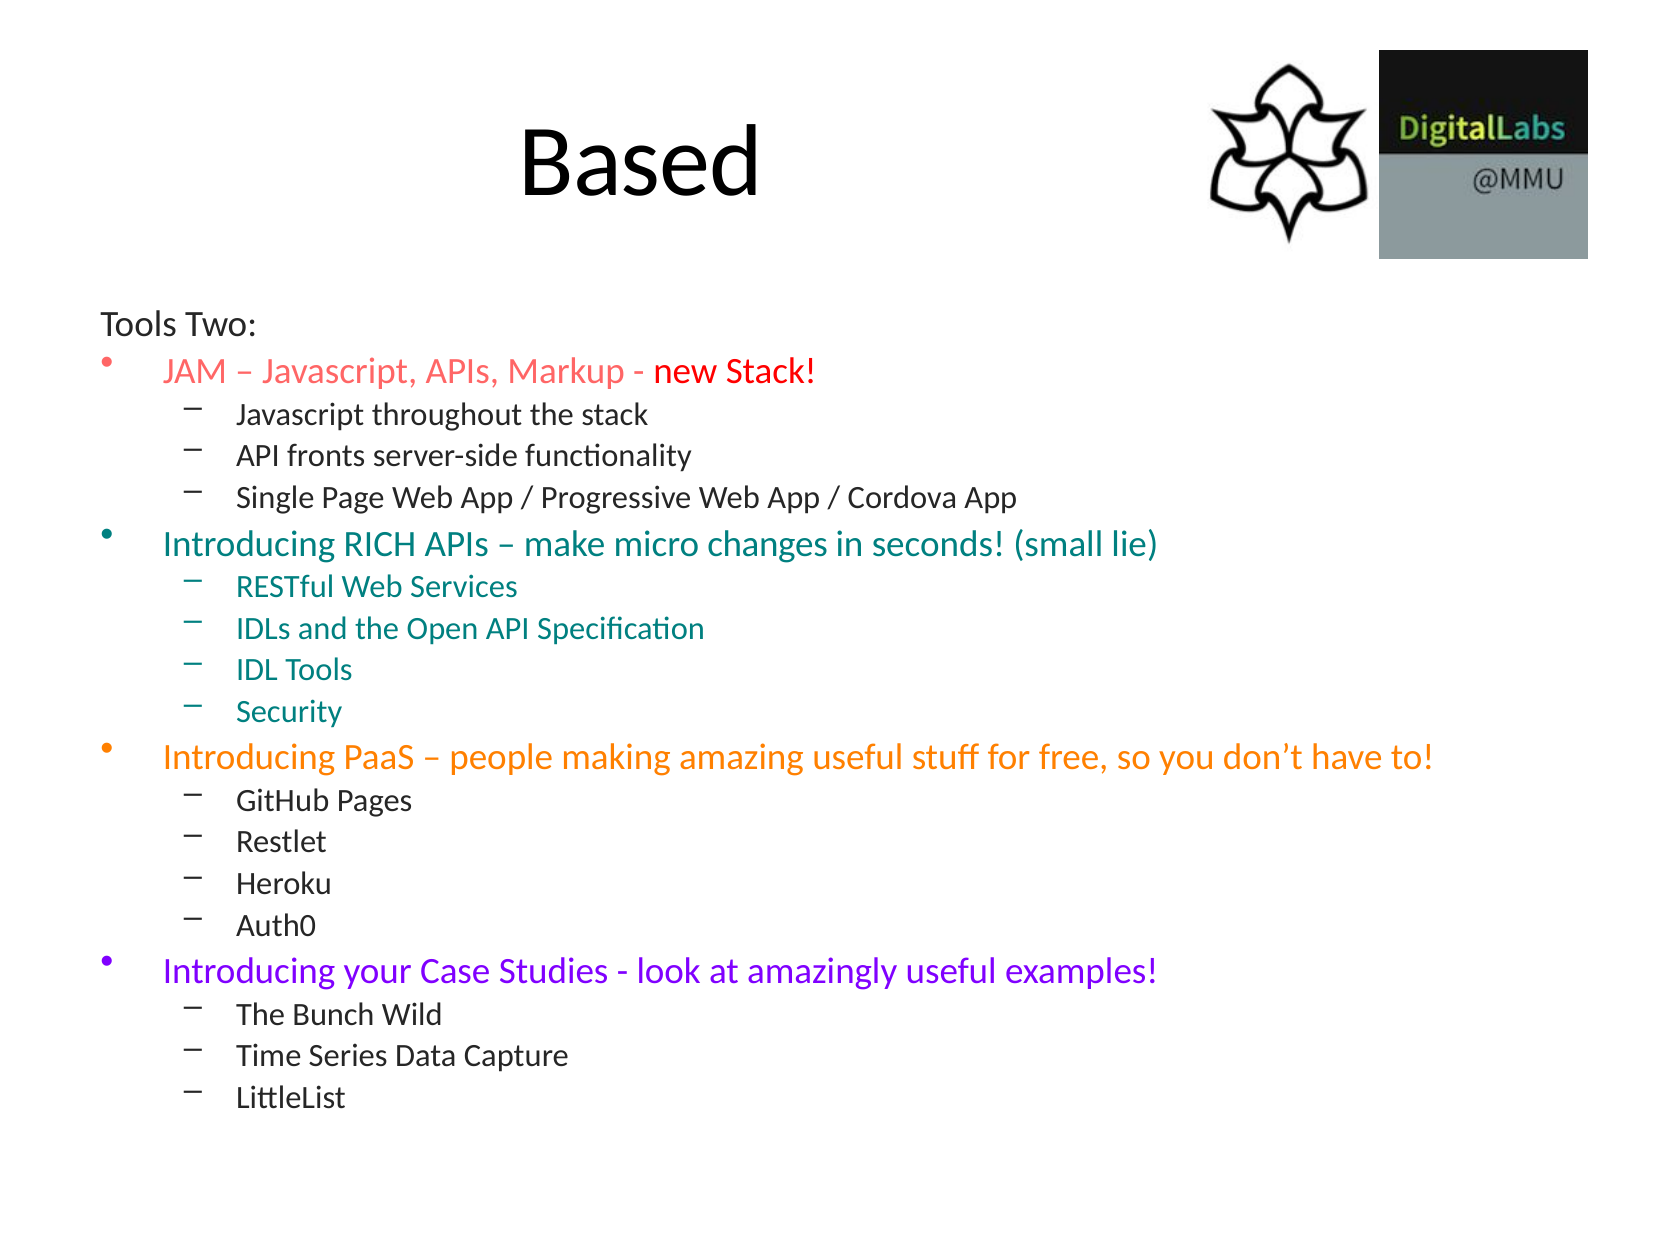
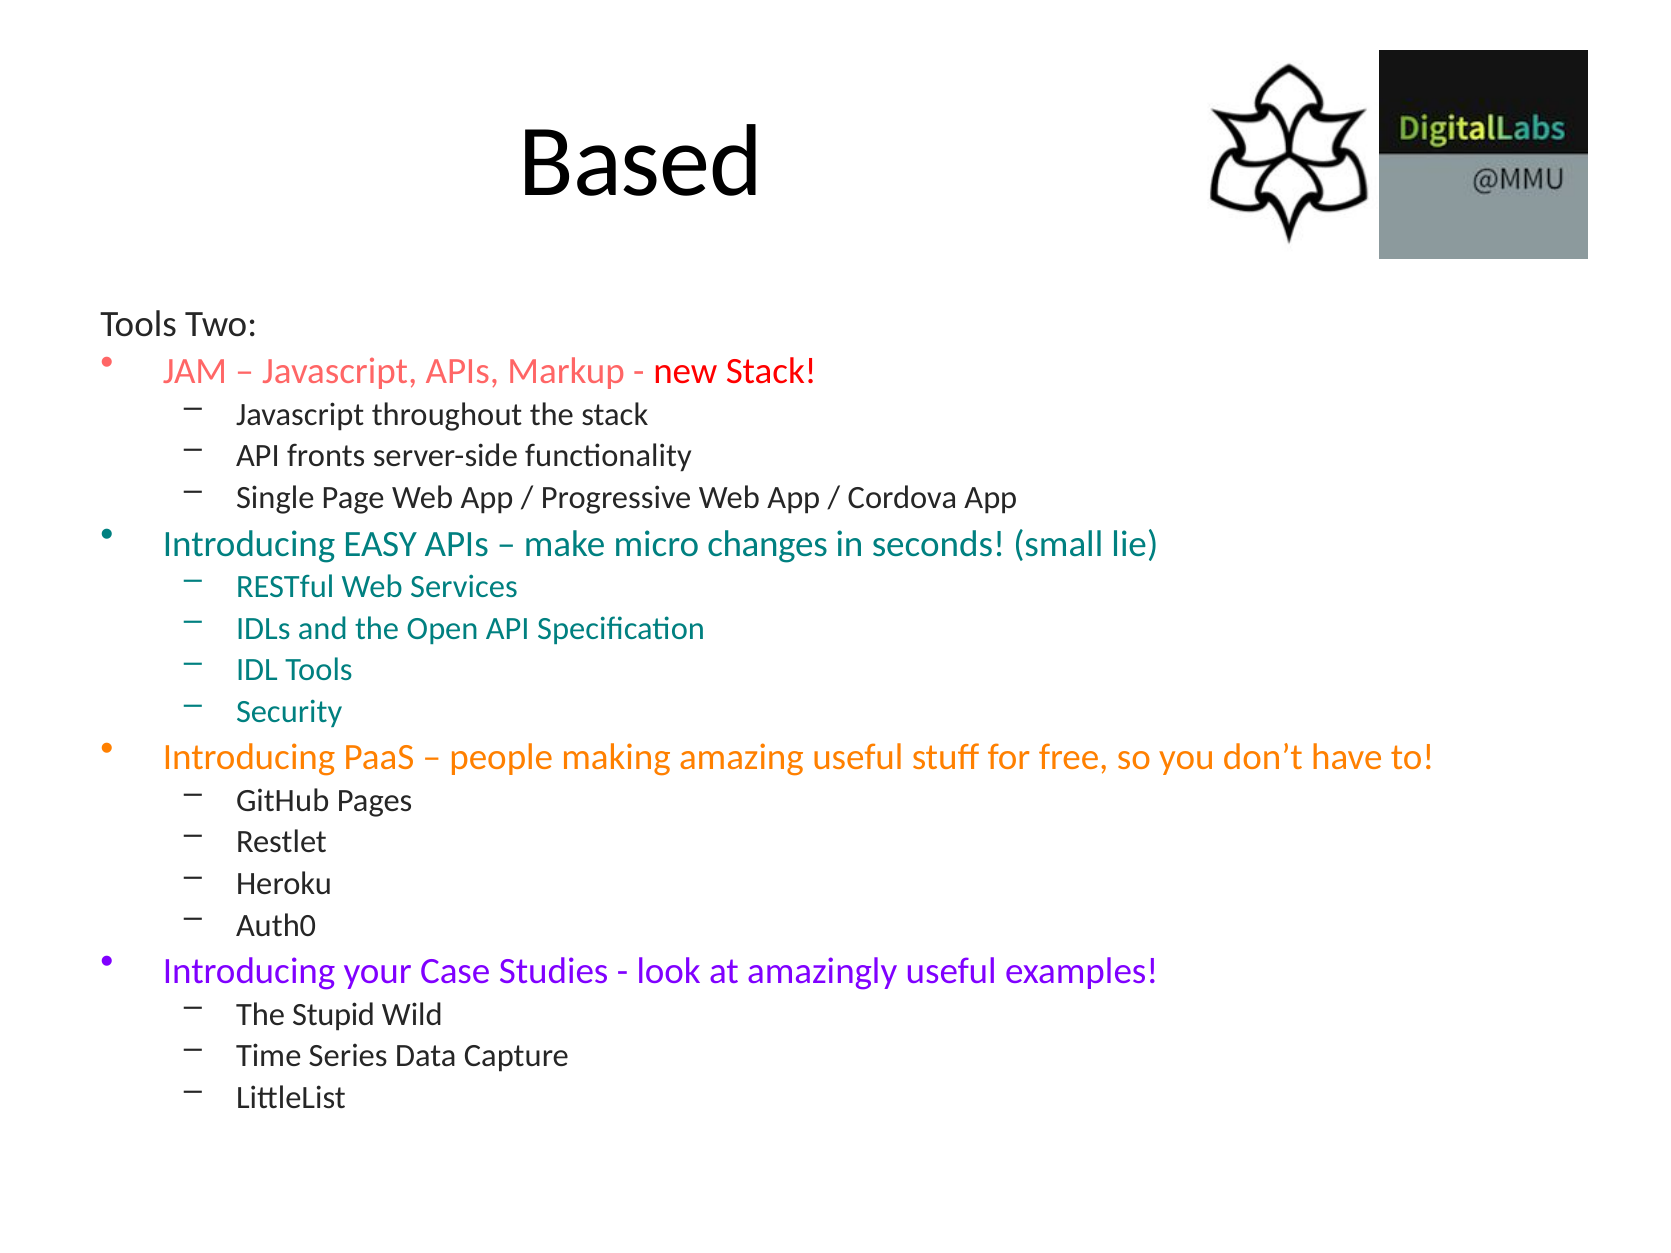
RICH: RICH -> EASY
Bunch: Bunch -> Stupid
